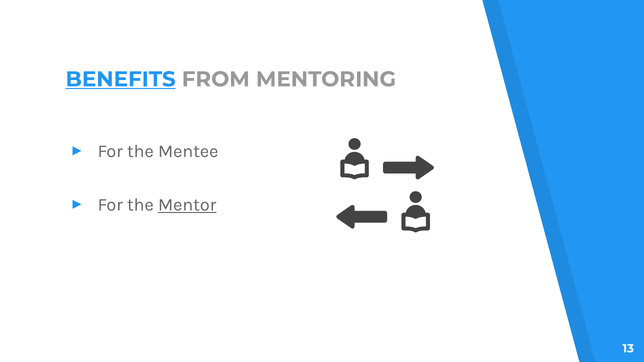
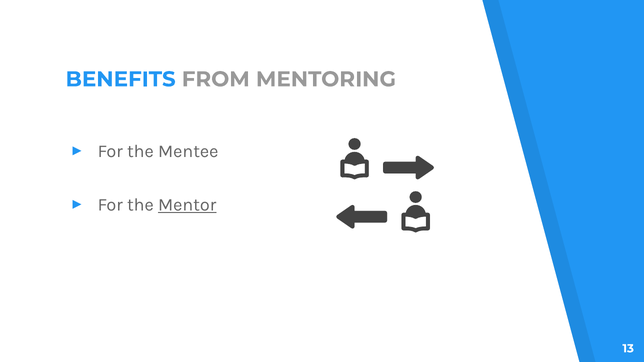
BENEFITS underline: present -> none
